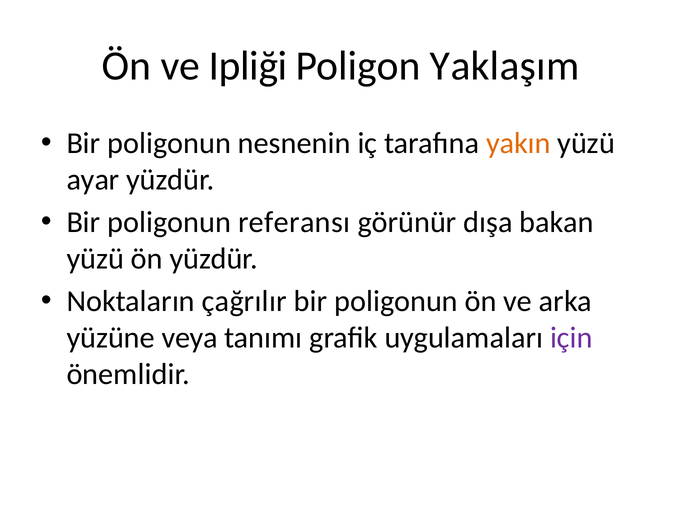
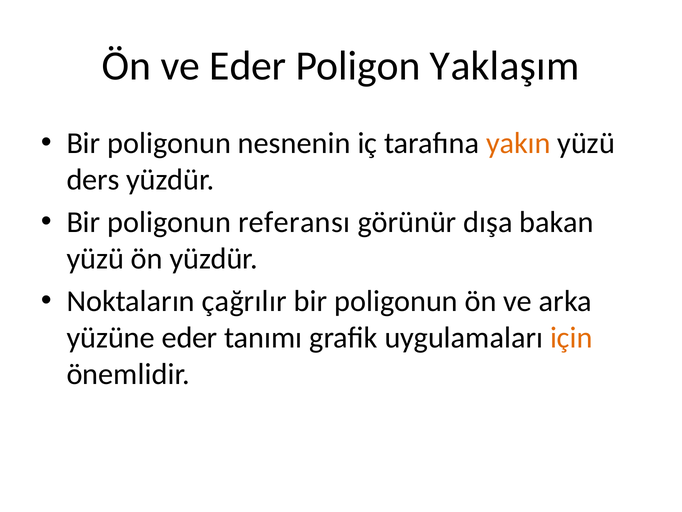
ve Ipliği: Ipliği -> Eder
ayar: ayar -> ders
yüzüne veya: veya -> eder
için colour: purple -> orange
